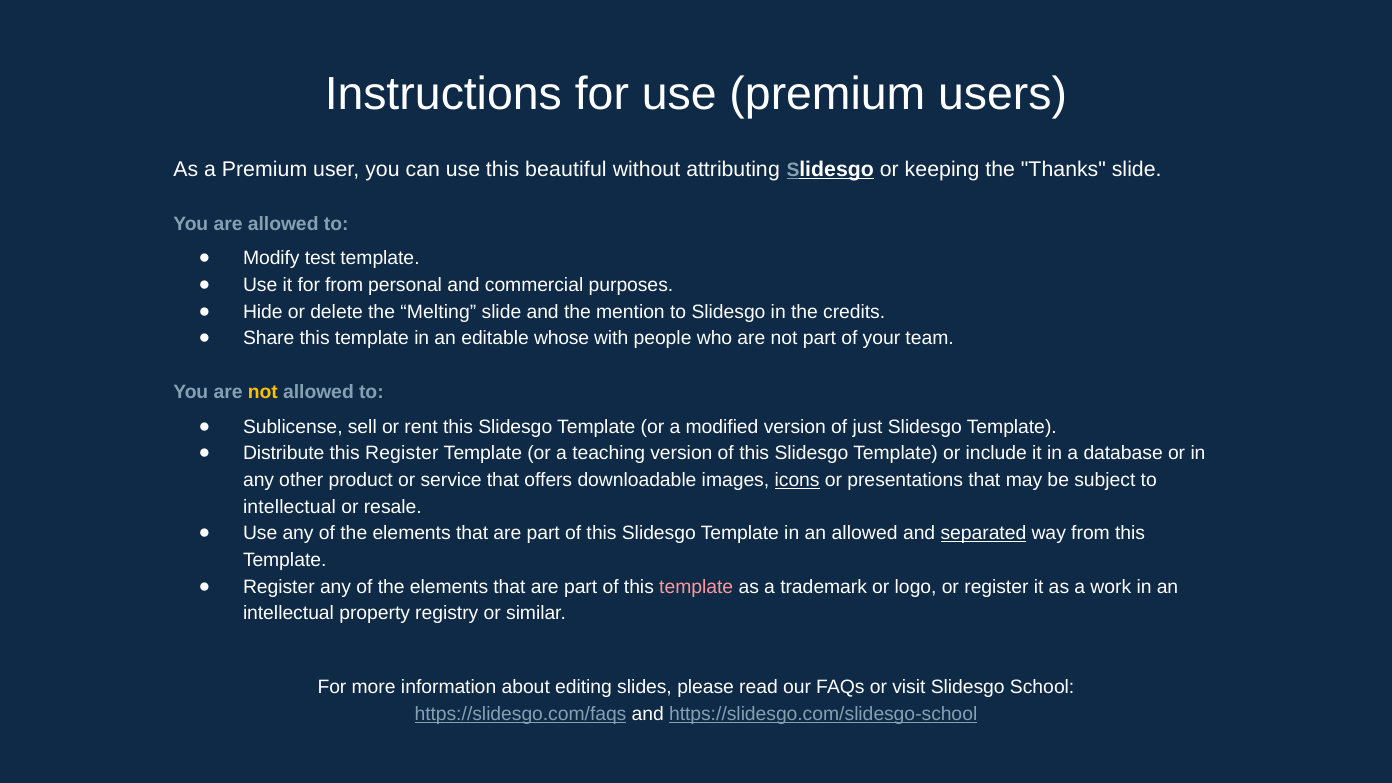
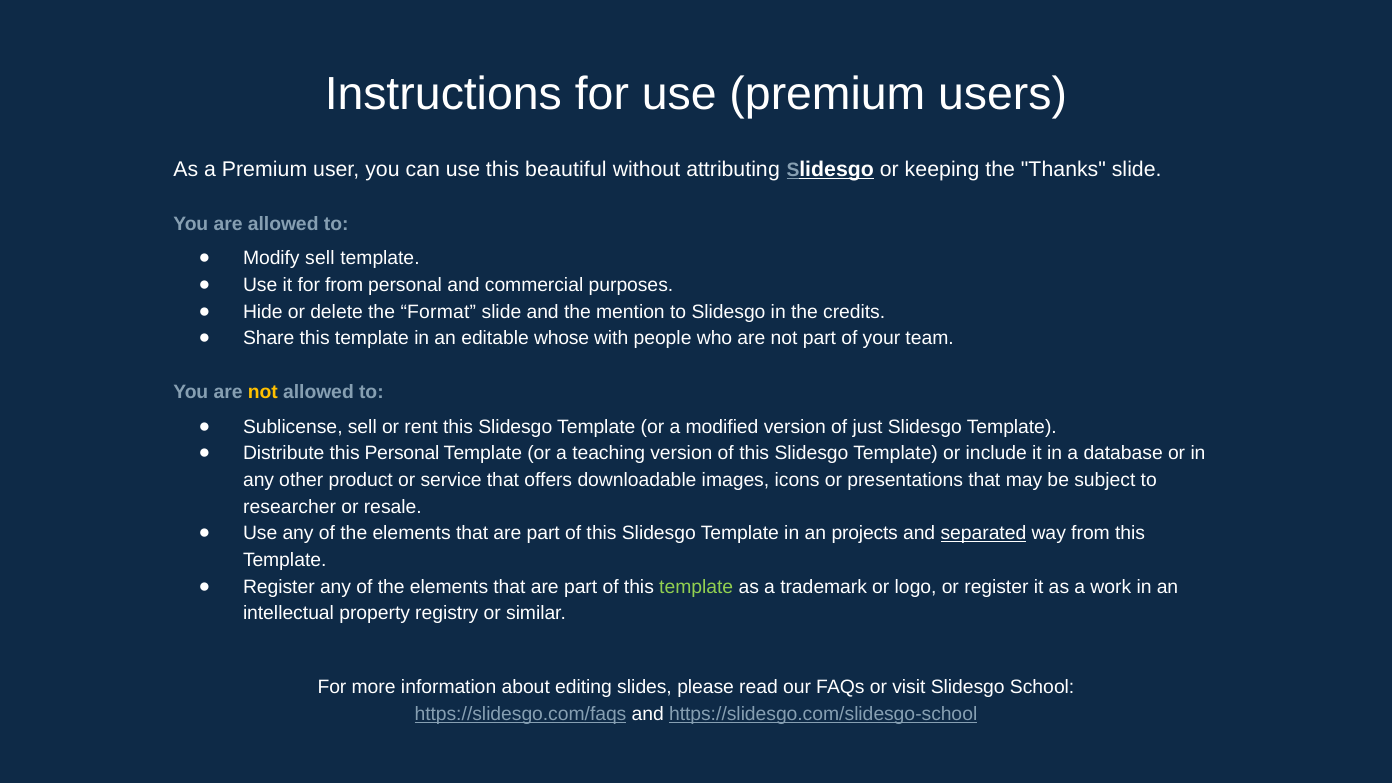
Modify test: test -> sell
Melting: Melting -> Format
this Register: Register -> Personal
icons underline: present -> none
intellectual at (290, 507): intellectual -> researcher
an allowed: allowed -> projects
template at (696, 587) colour: pink -> light green
